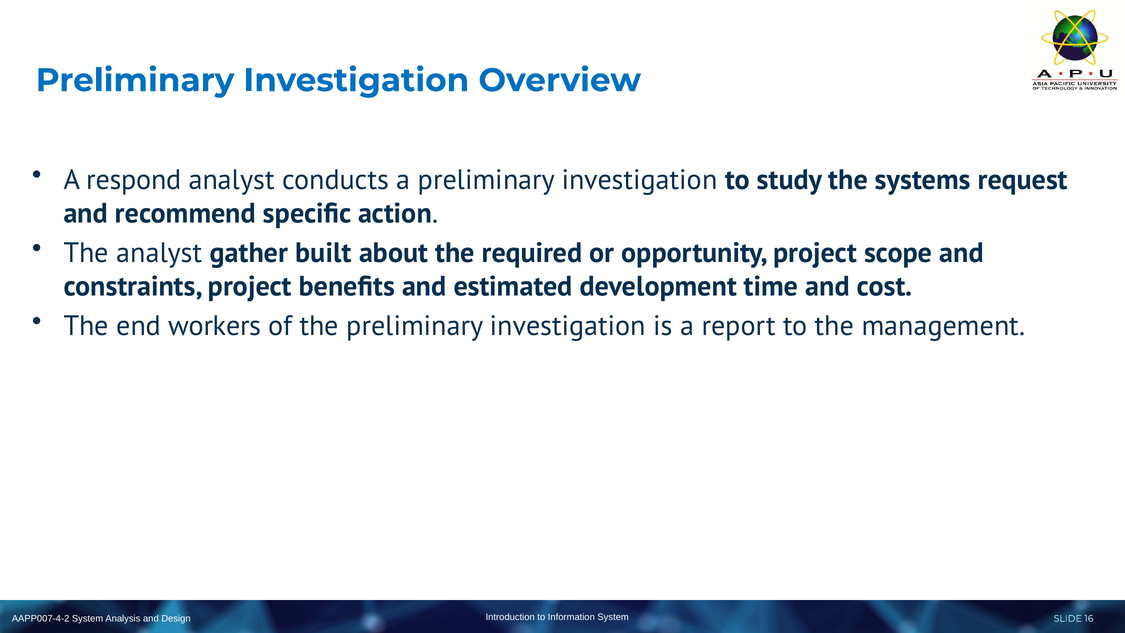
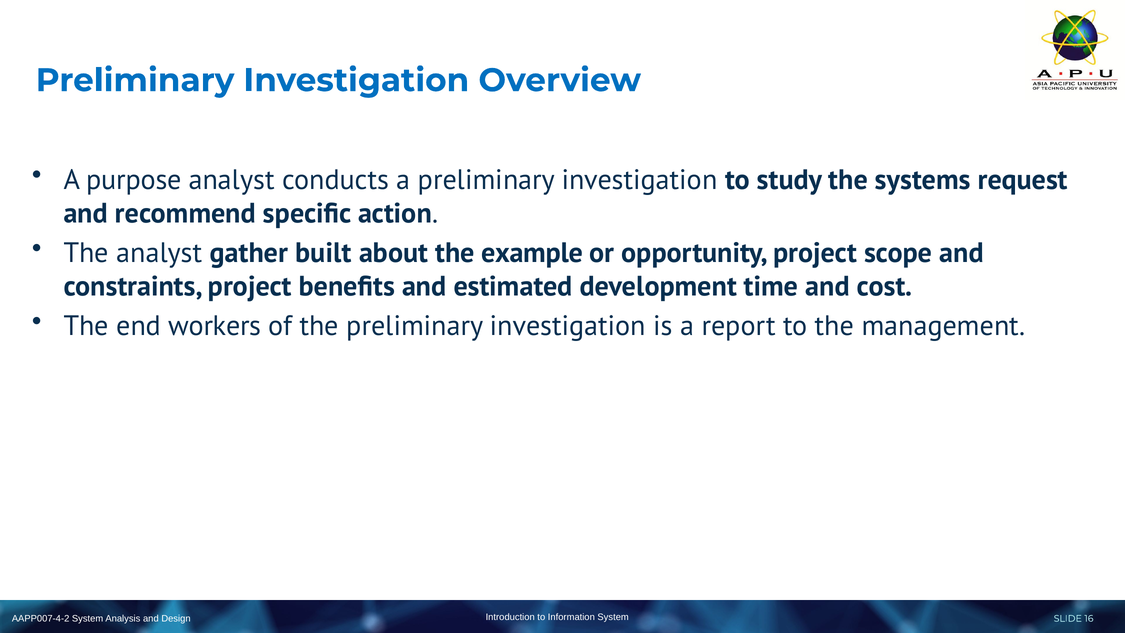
respond: respond -> purpose
required: required -> example
